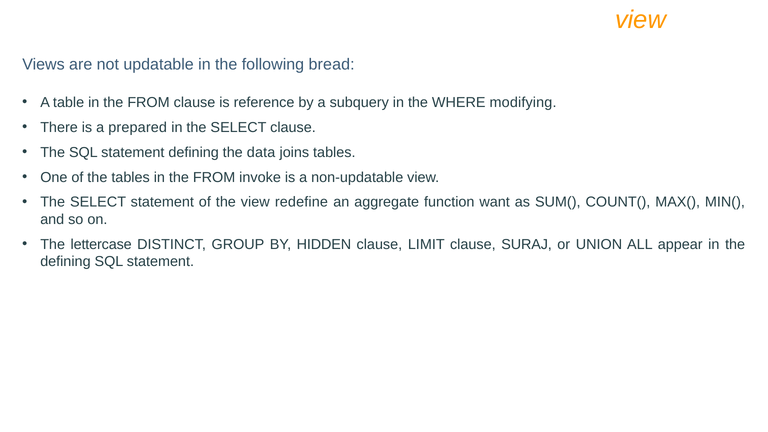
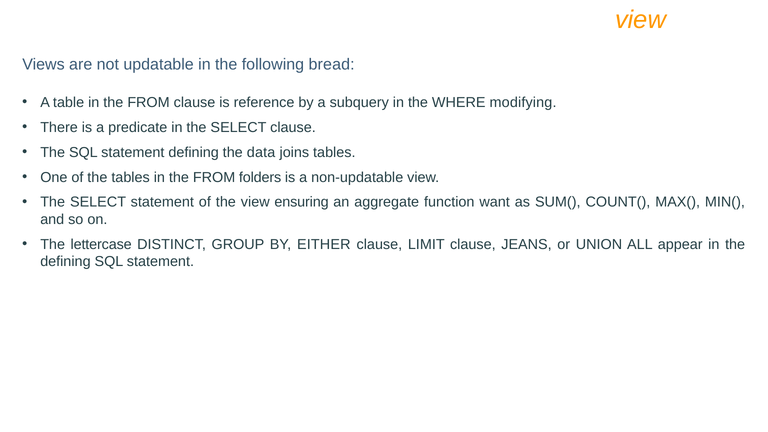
prepared: prepared -> predicate
invoke: invoke -> folders
redefine: redefine -> ensuring
HIDDEN: HIDDEN -> EITHER
SURAJ: SURAJ -> JEANS
